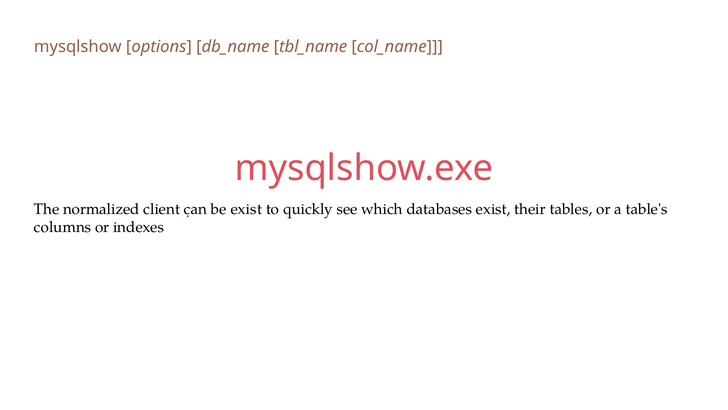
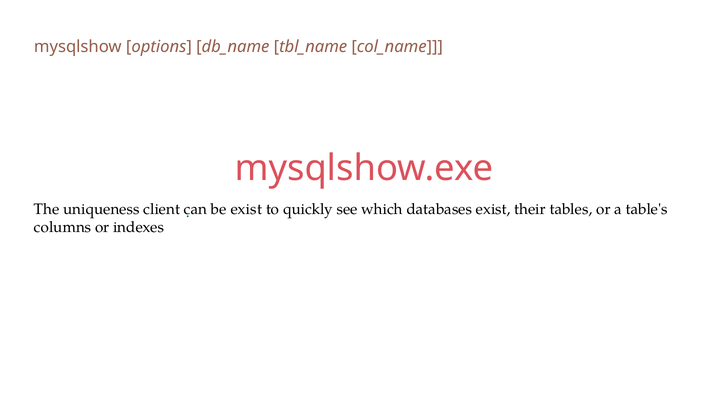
normalized: normalized -> uniqueness
